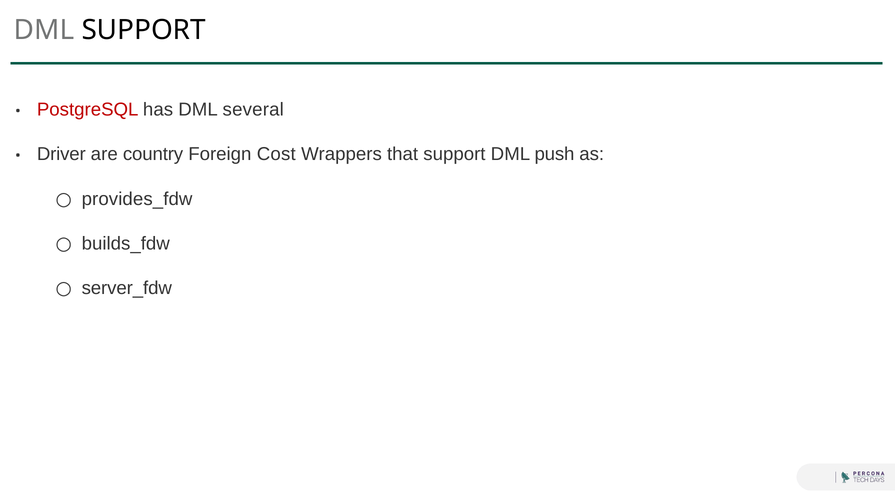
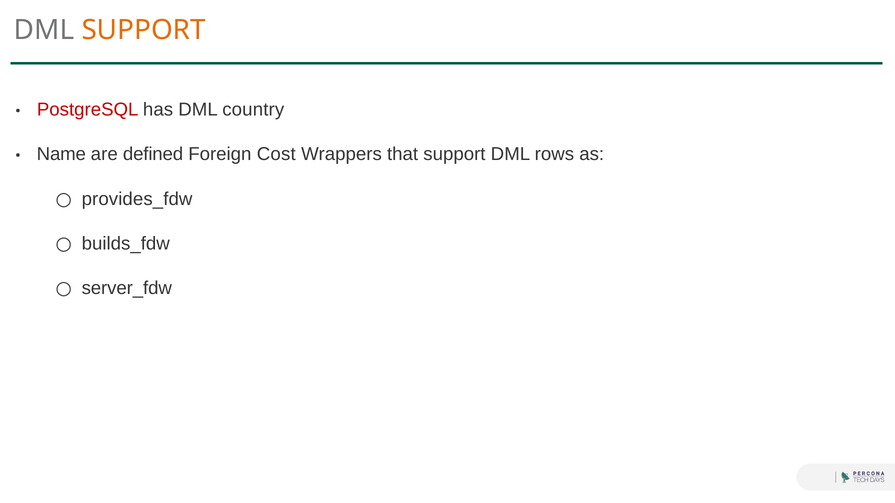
SUPPORT at (144, 30) colour: black -> orange
several: several -> country
Driver: Driver -> Name
country: country -> defined
push: push -> rows
